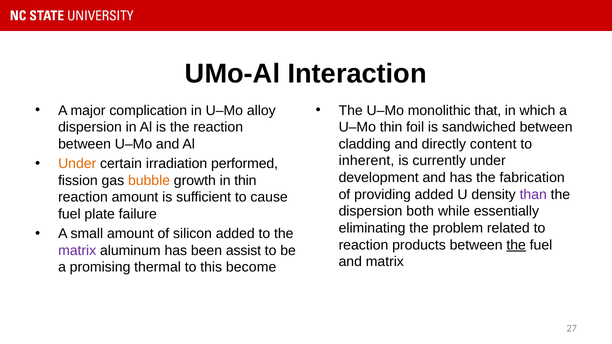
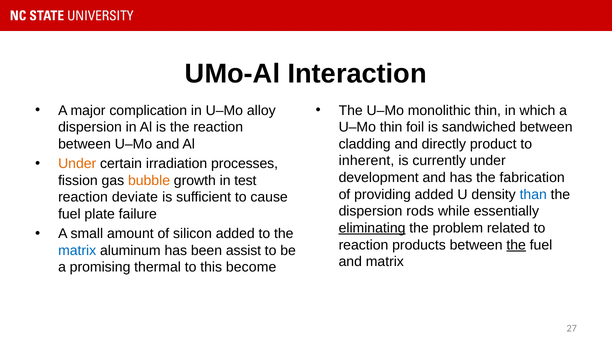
monolithic that: that -> thin
content: content -> product
performed: performed -> processes
in thin: thin -> test
than colour: purple -> blue
reaction amount: amount -> deviate
both: both -> rods
eliminating underline: none -> present
matrix at (77, 251) colour: purple -> blue
